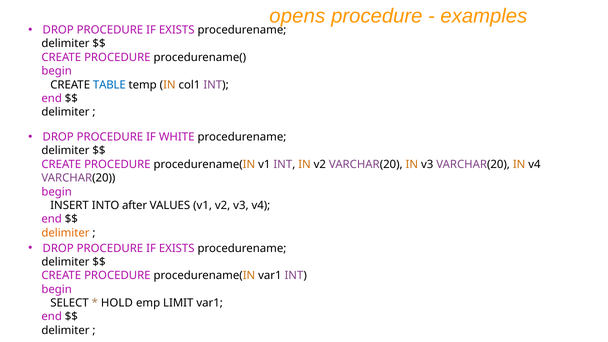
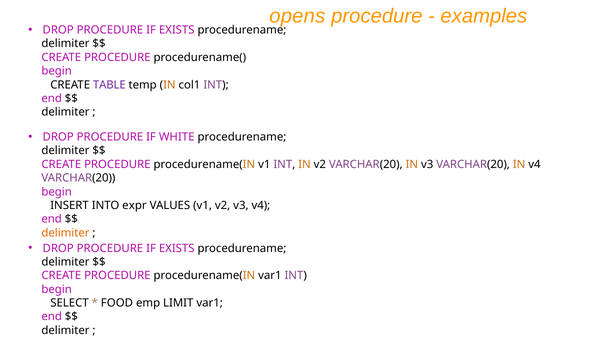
TABLE colour: blue -> purple
after: after -> expr
HOLD: HOLD -> FOOD
